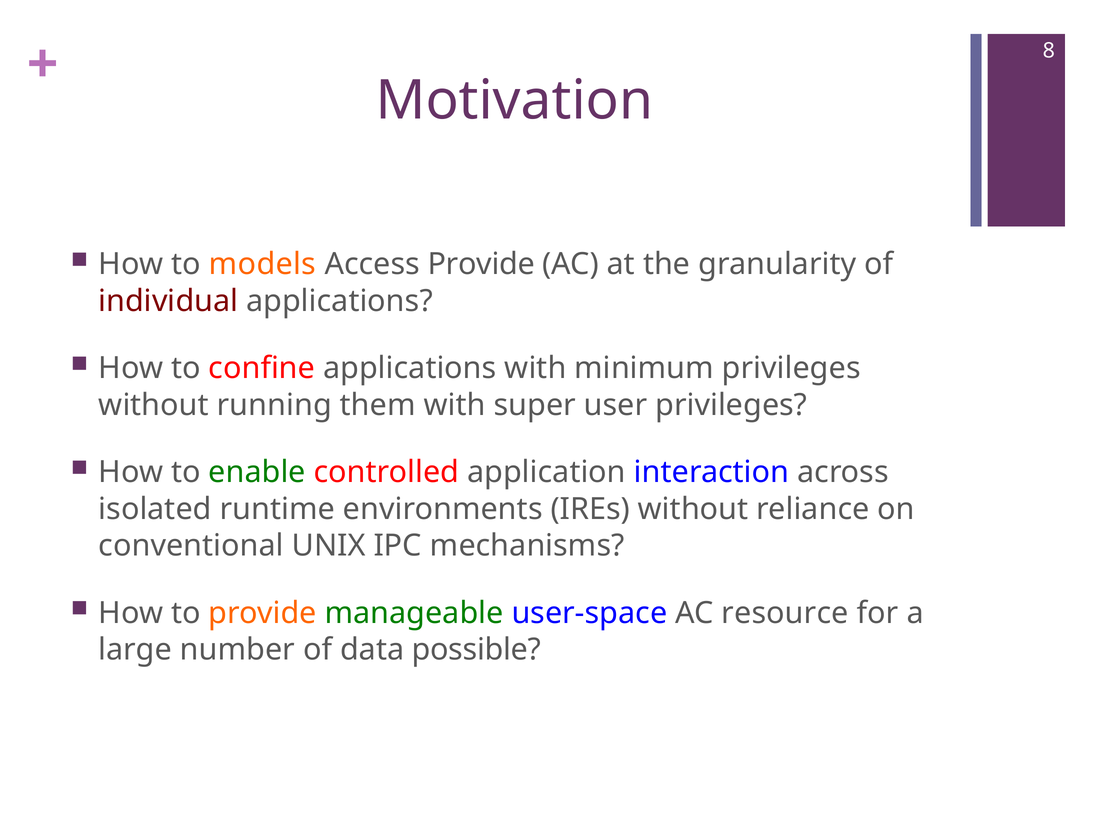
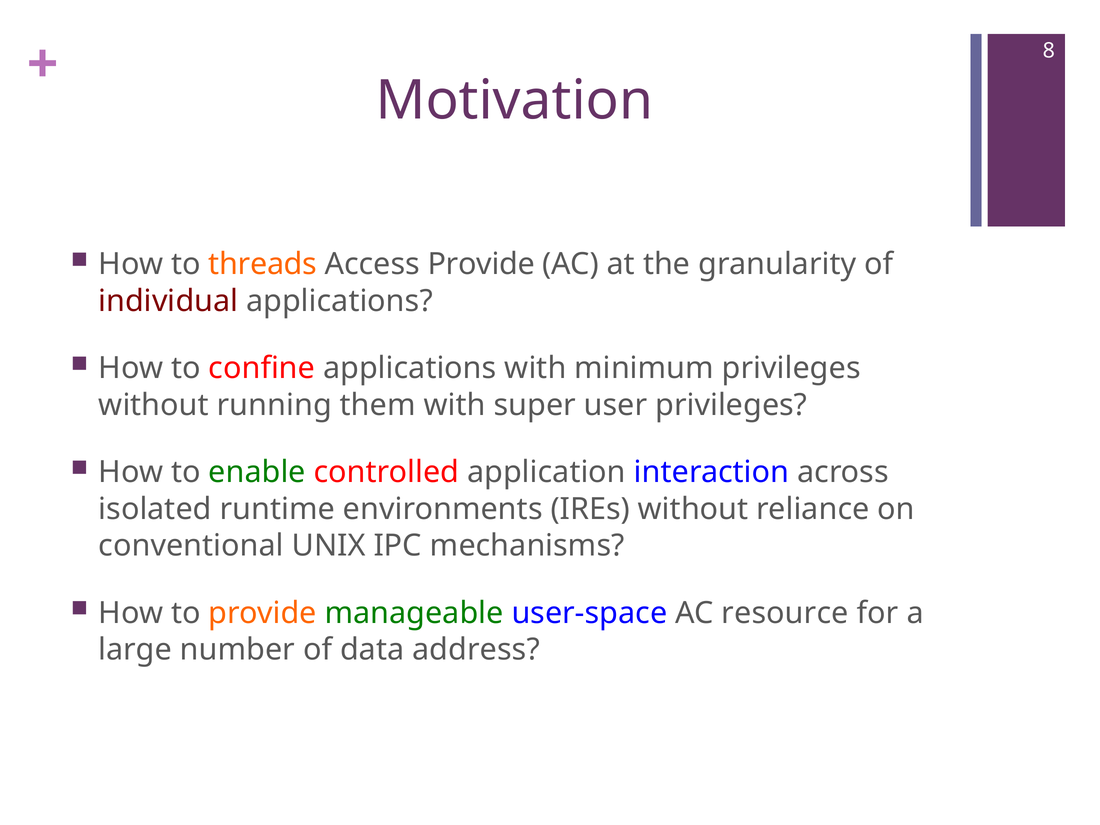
models: models -> threads
possible: possible -> address
